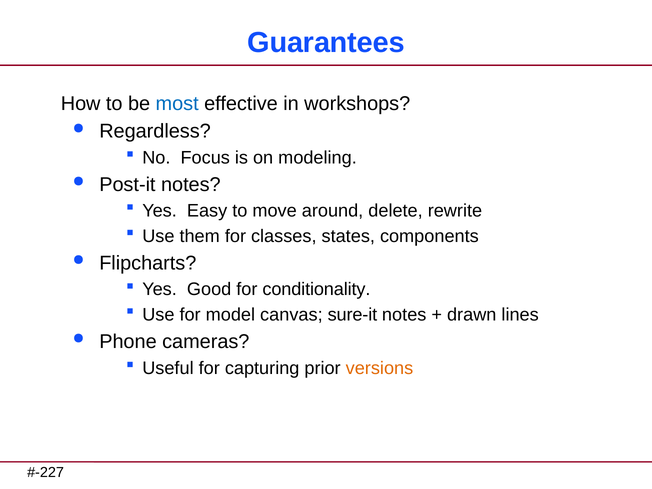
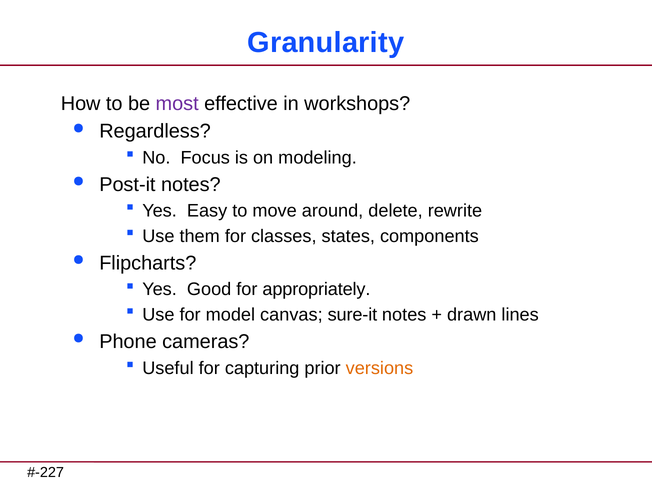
Guarantees: Guarantees -> Granularity
most colour: blue -> purple
conditionality: conditionality -> appropriately
